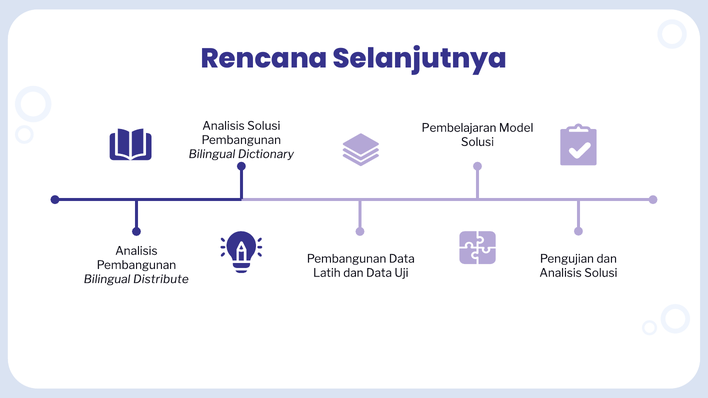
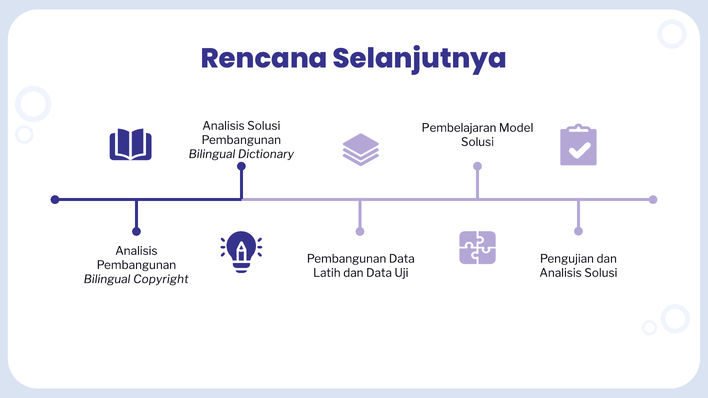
Distribute: Distribute -> Copyright
